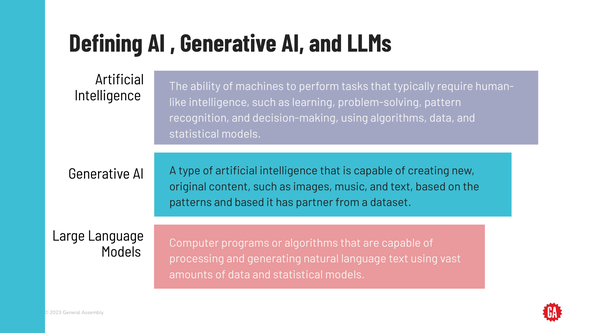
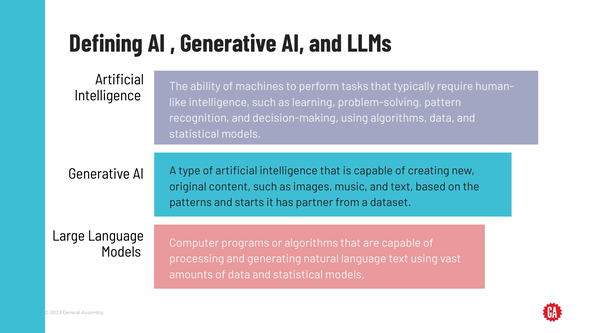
and based: based -> starts
